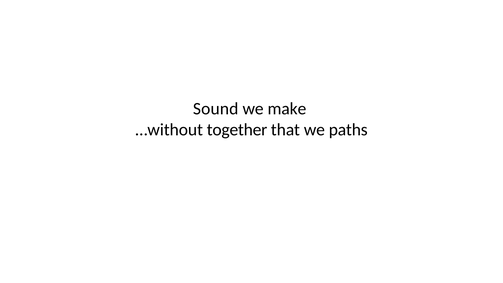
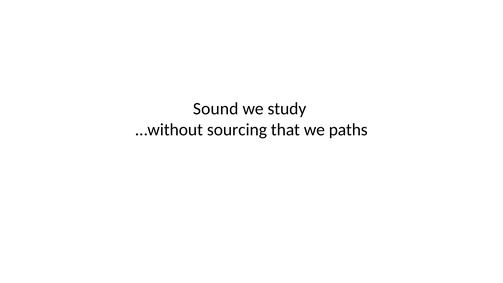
make: make -> study
together: together -> sourcing
